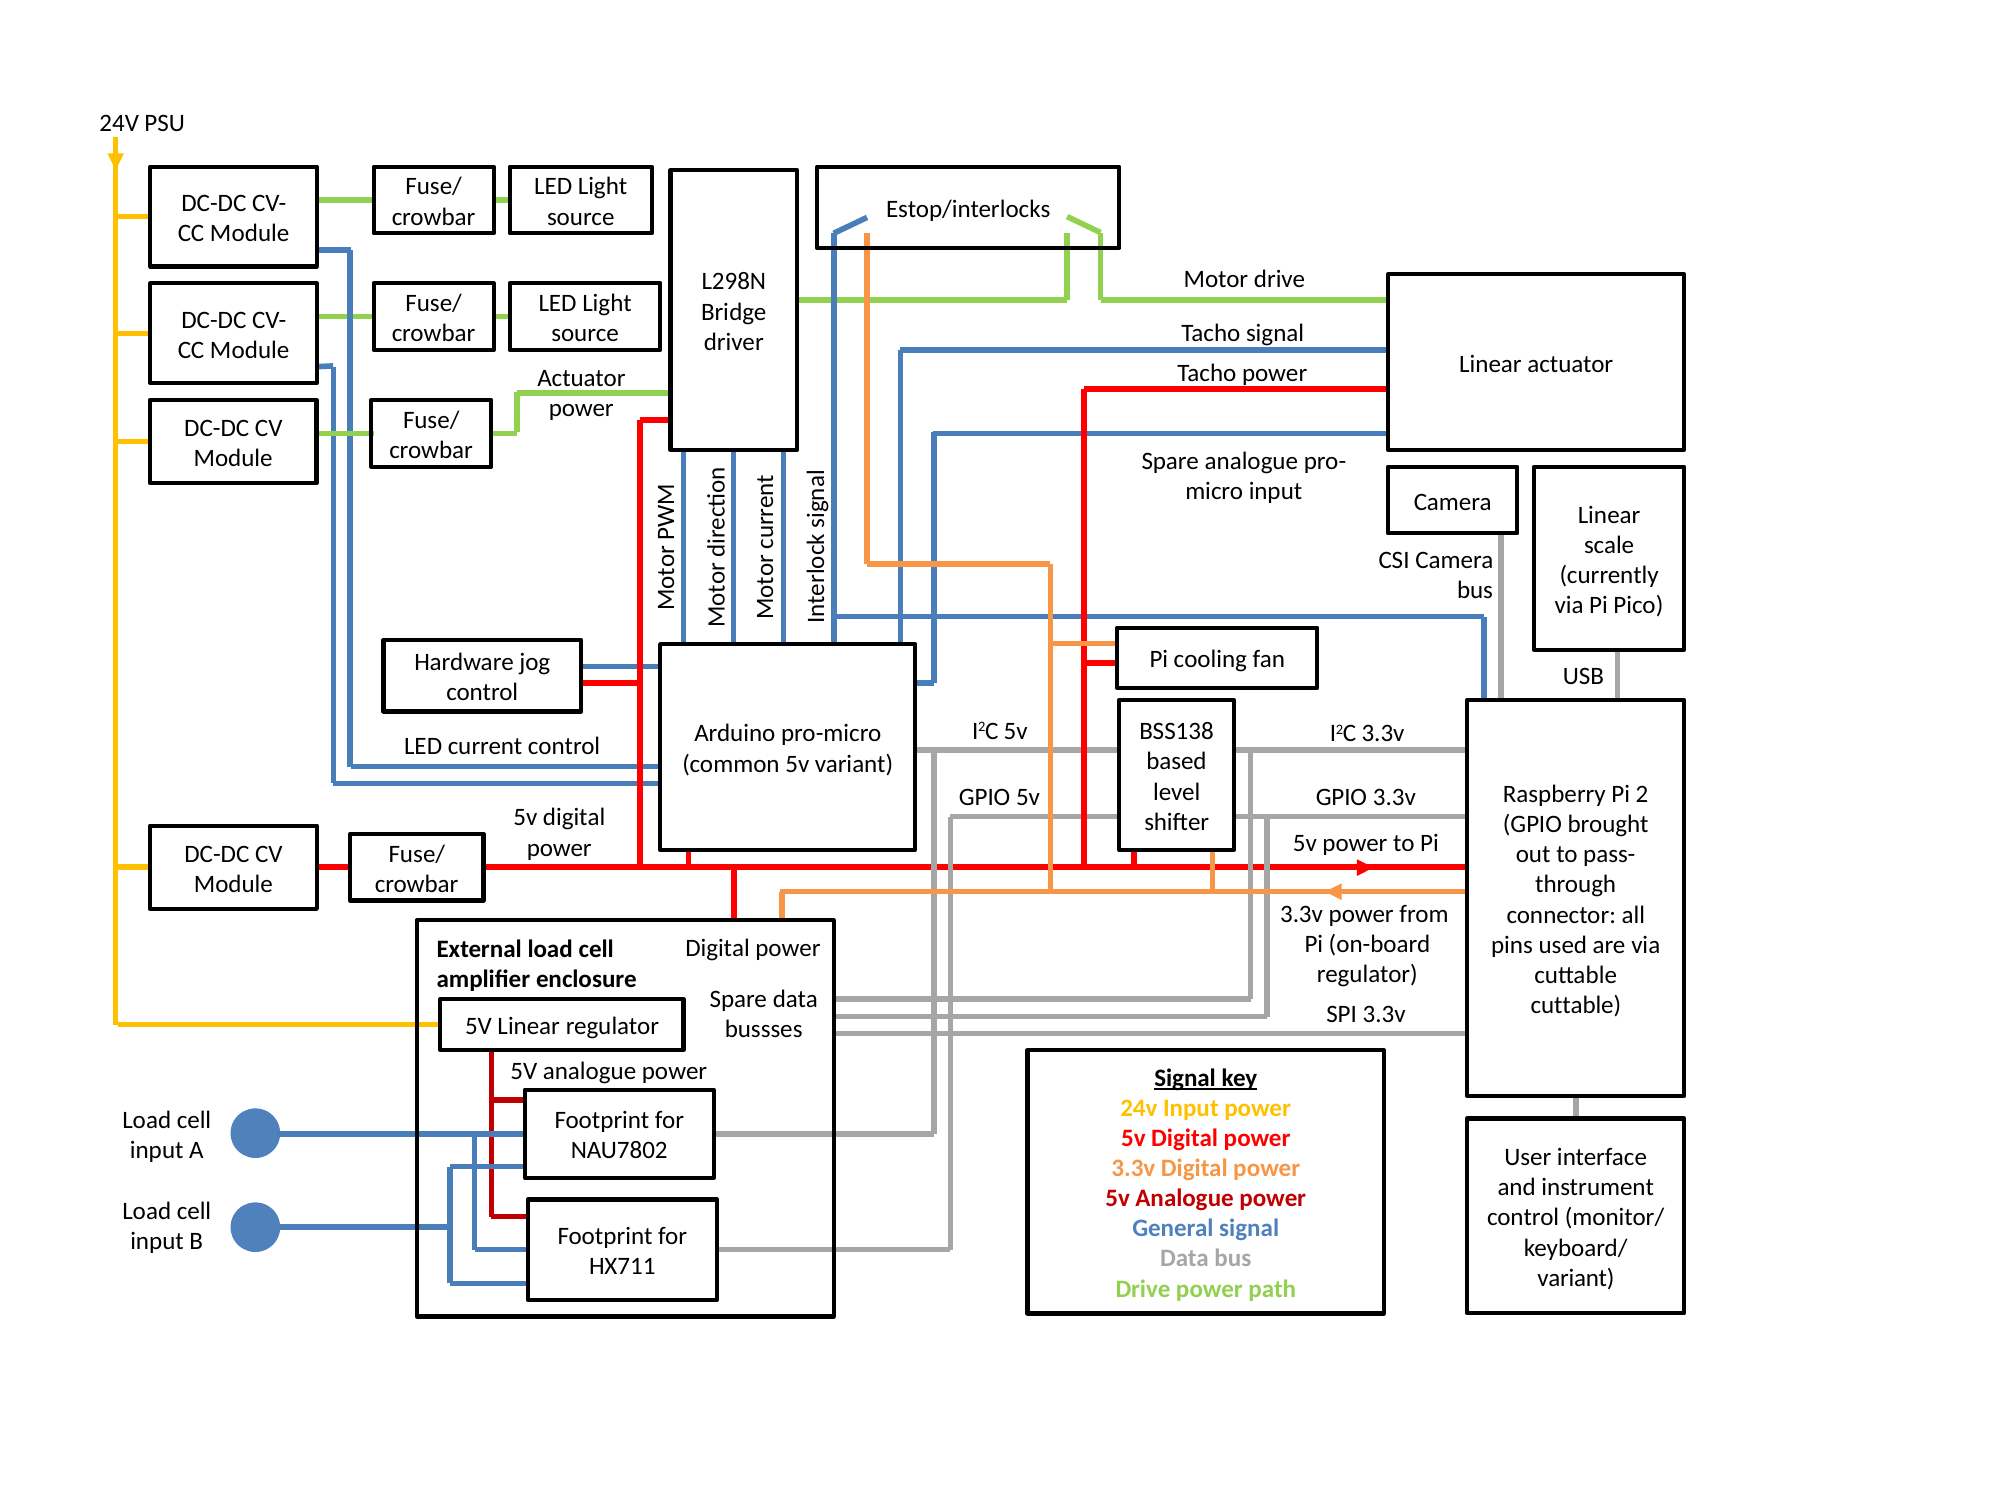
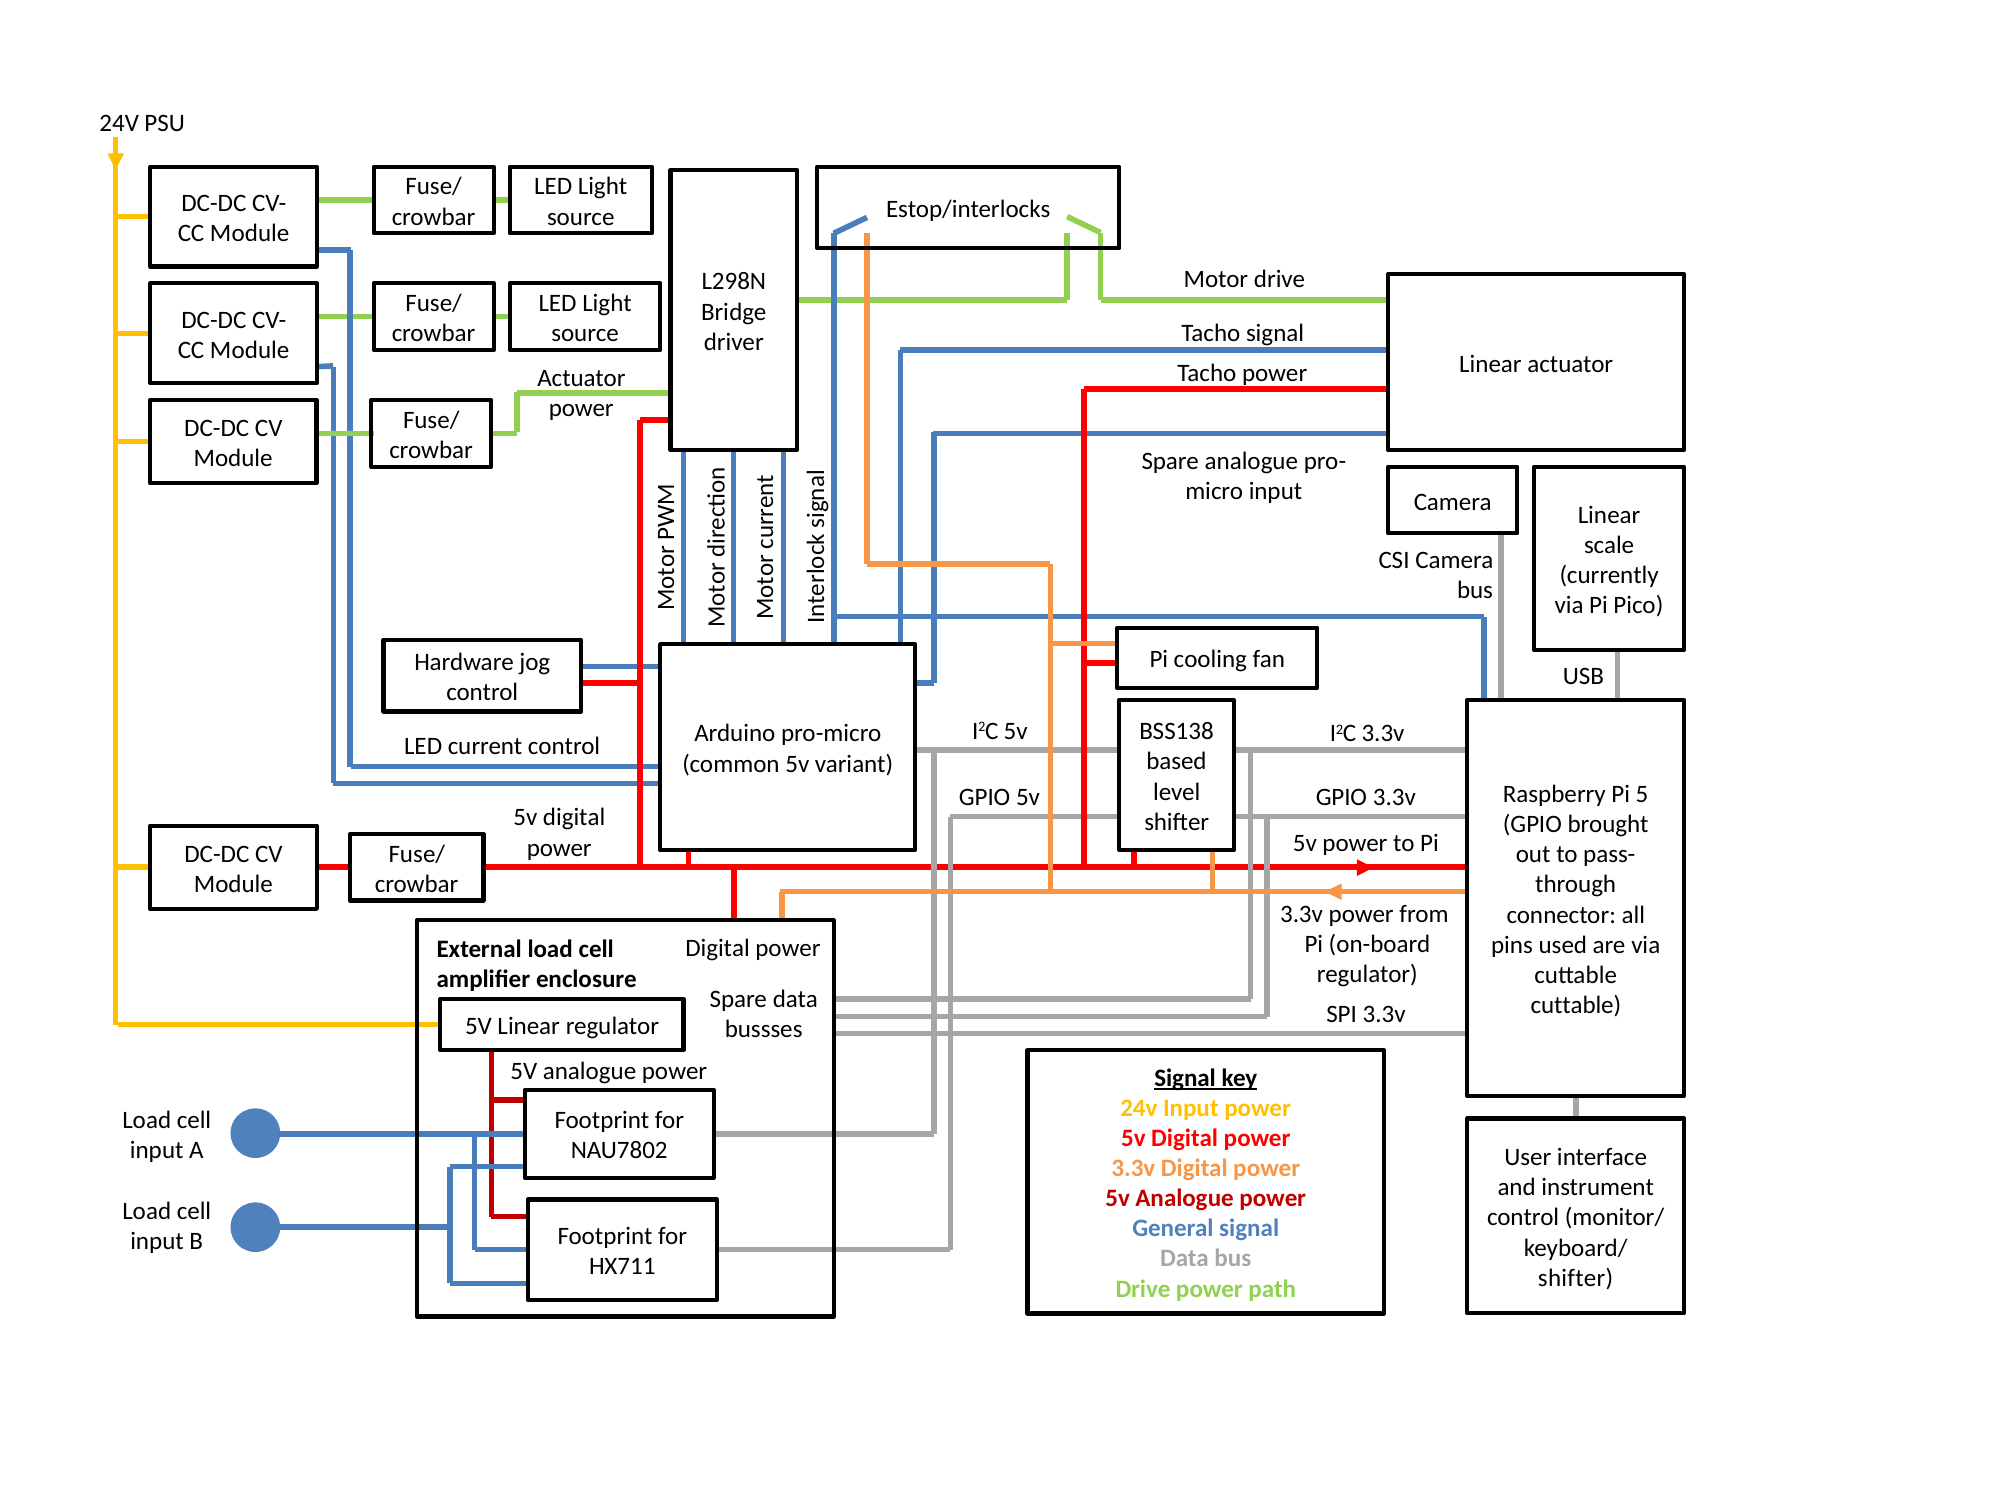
2: 2 -> 5
variant at (1576, 1279): variant -> shifter
